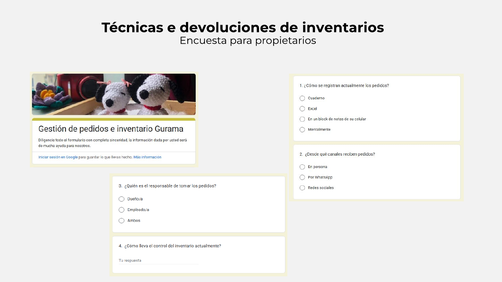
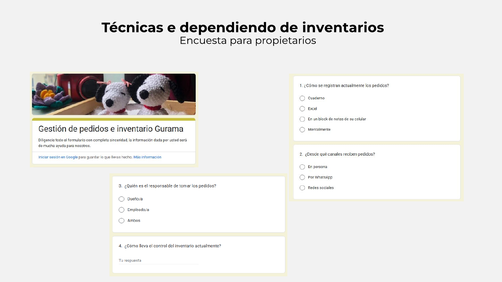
devoluciones: devoluciones -> dependiendo
